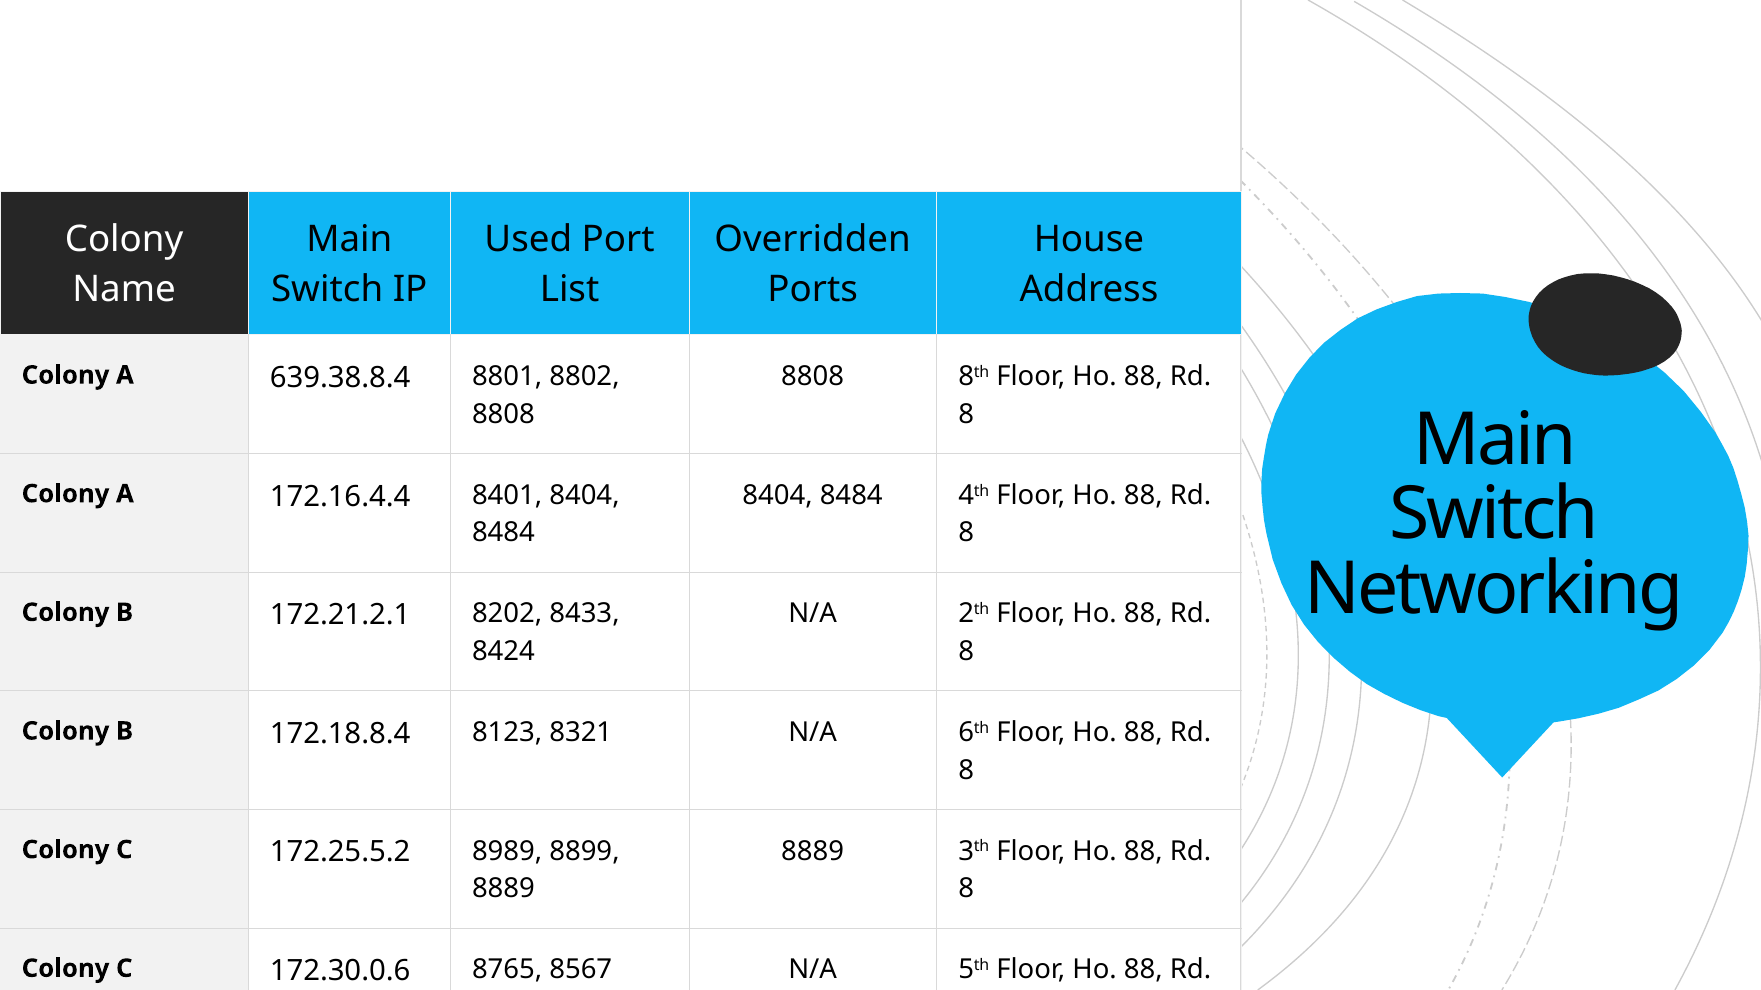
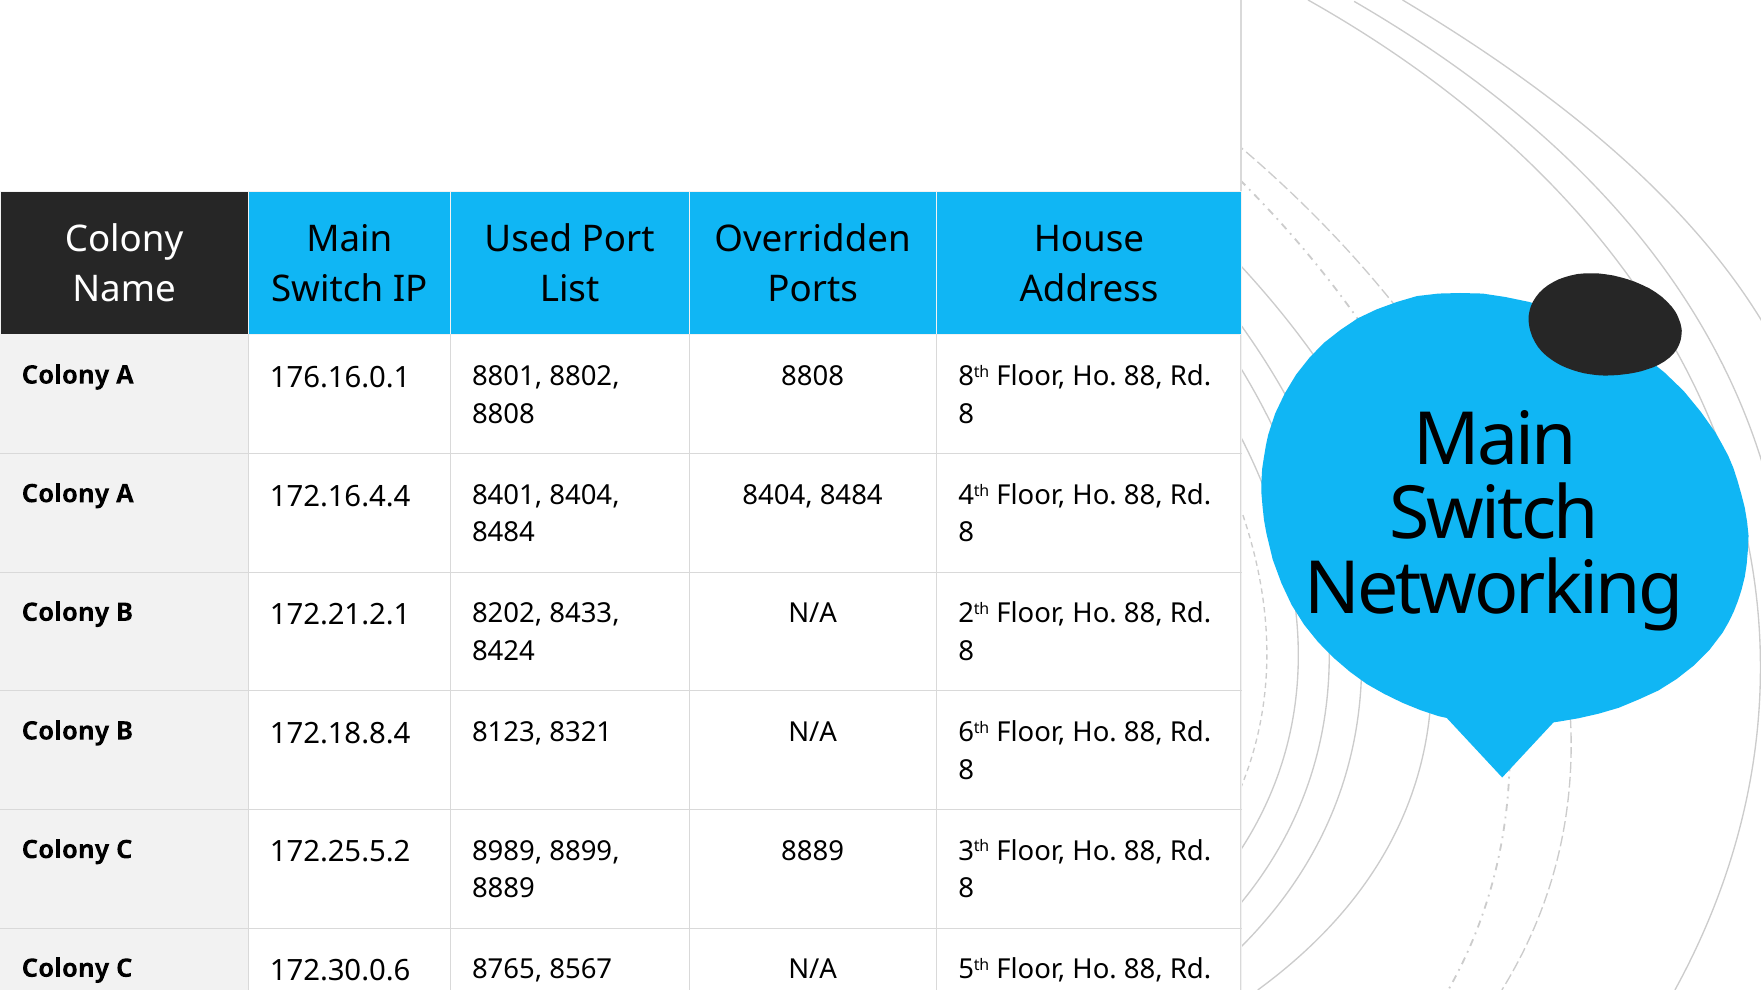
639.38.8.4: 639.38.8.4 -> 176.16.0.1
